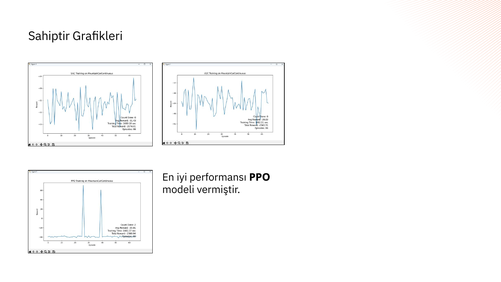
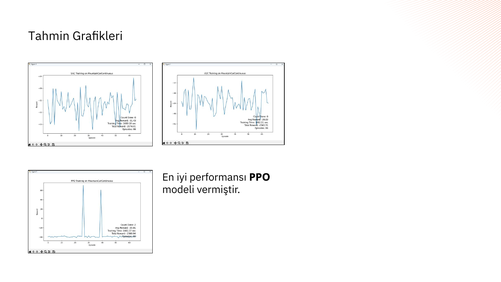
Sahiptir: Sahiptir -> Tahmin
